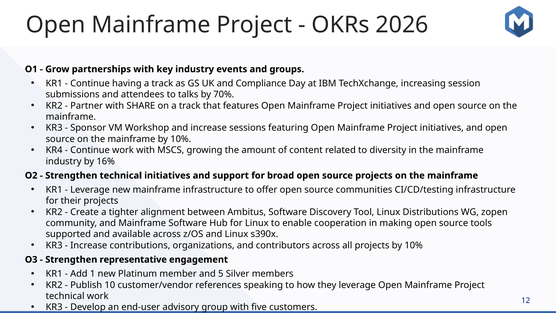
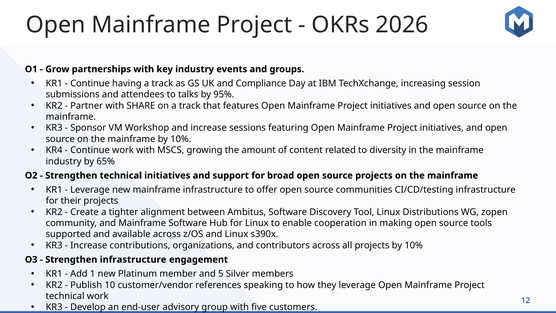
70%: 70% -> 95%
16%: 16% -> 65%
Strengthen representative: representative -> infrastructure
